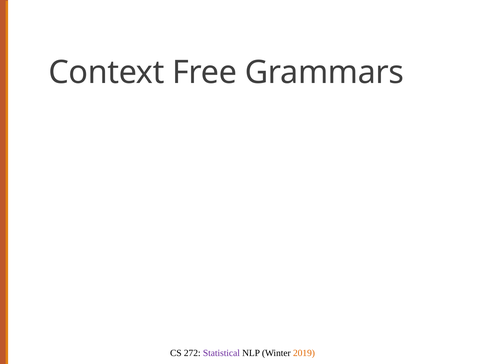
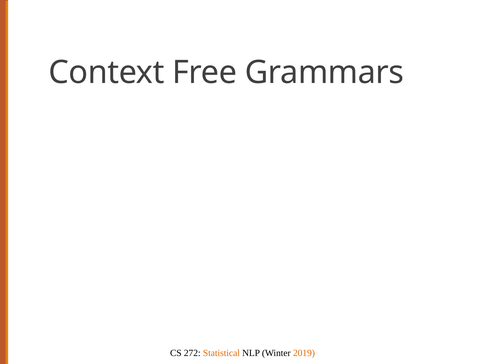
Statistical colour: purple -> orange
